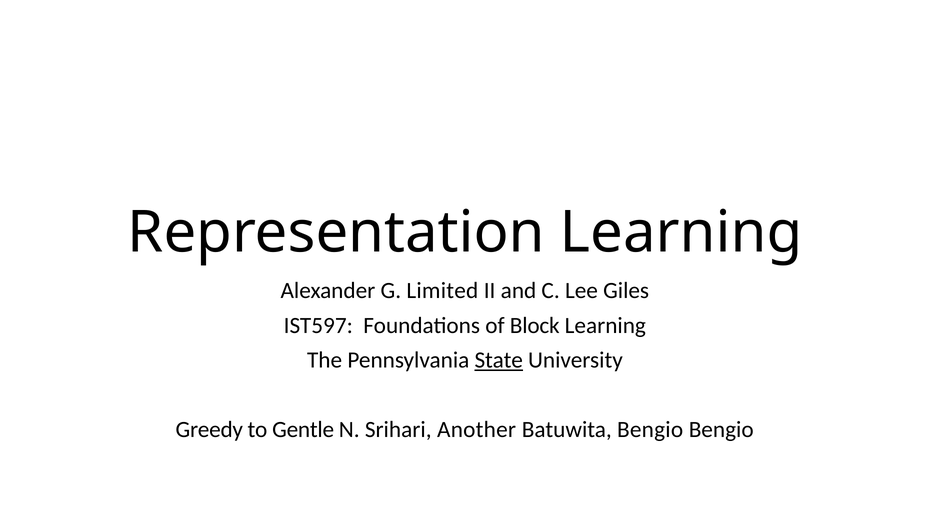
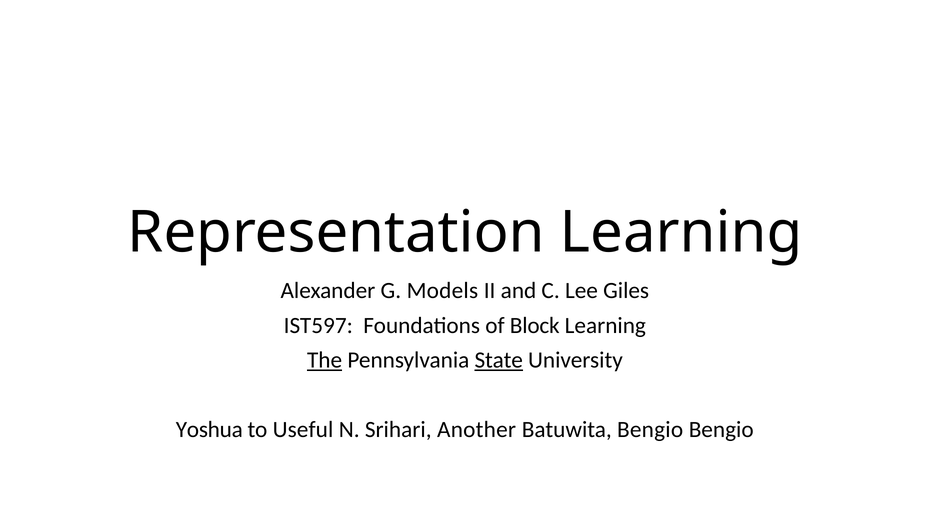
Limited: Limited -> Models
The underline: none -> present
Greedy: Greedy -> Yoshua
Gentle: Gentle -> Useful
